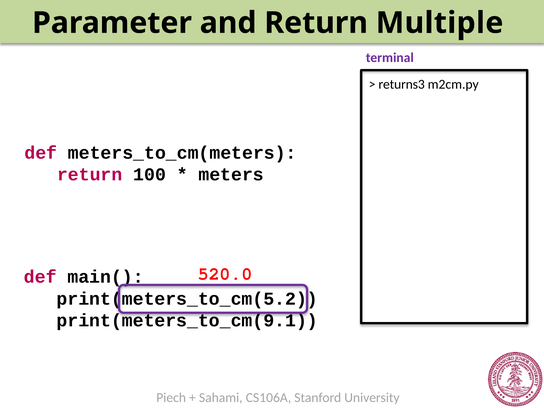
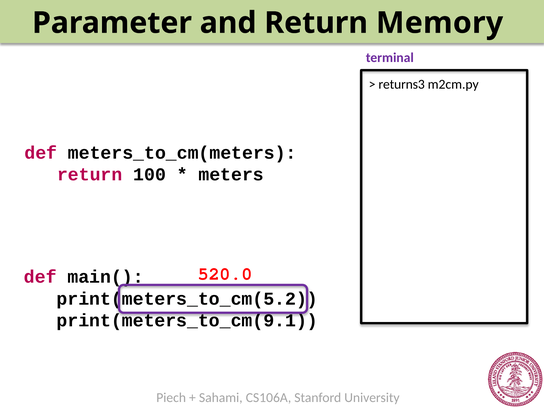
Multiple: Multiple -> Memory
